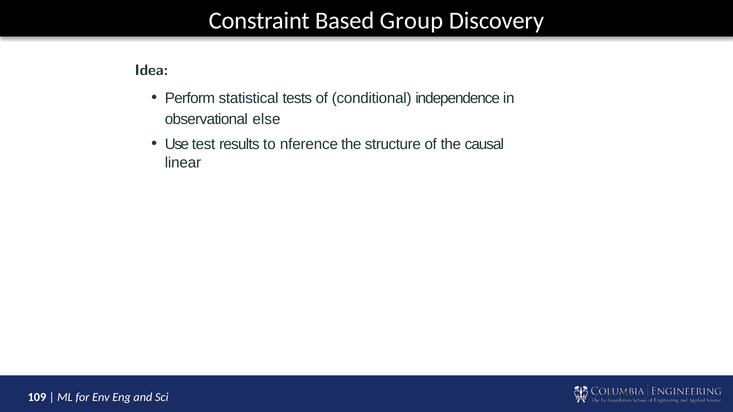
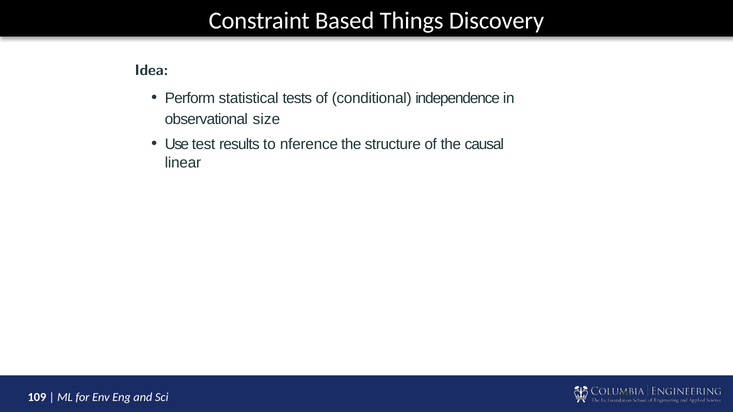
Group: Group -> Things
else: else -> size
